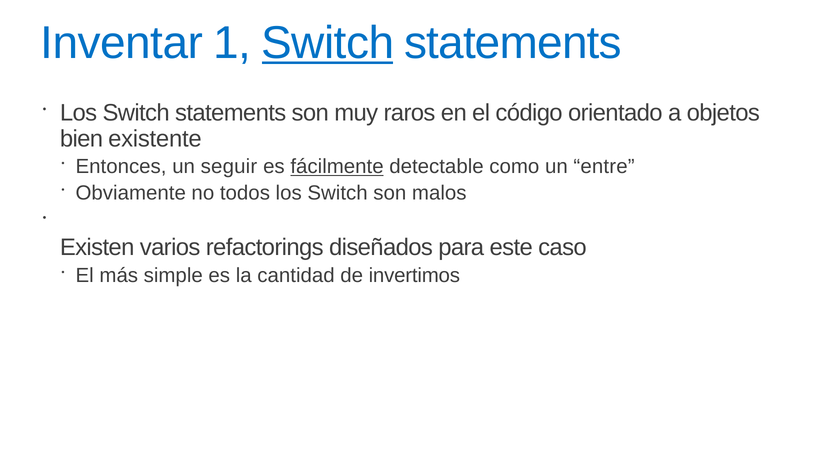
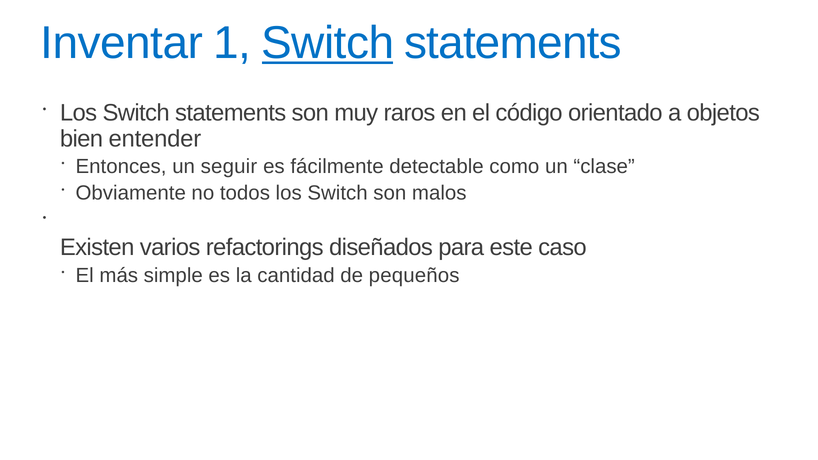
existente: existente -> entender
fácilmente underline: present -> none
entre: entre -> clase
invertimos: invertimos -> pequeños
